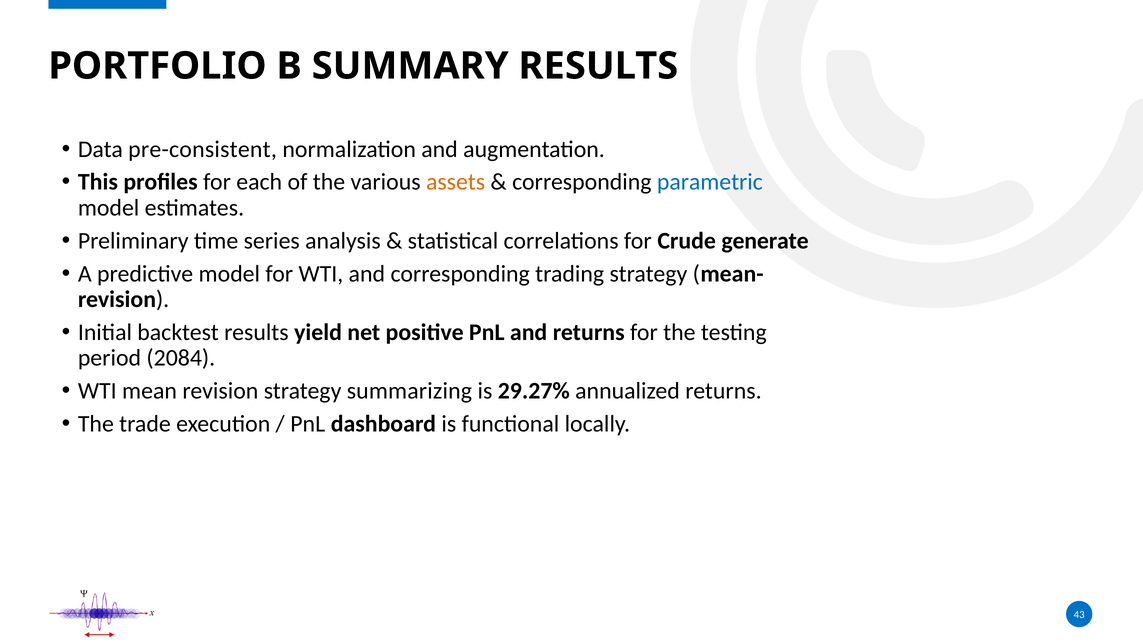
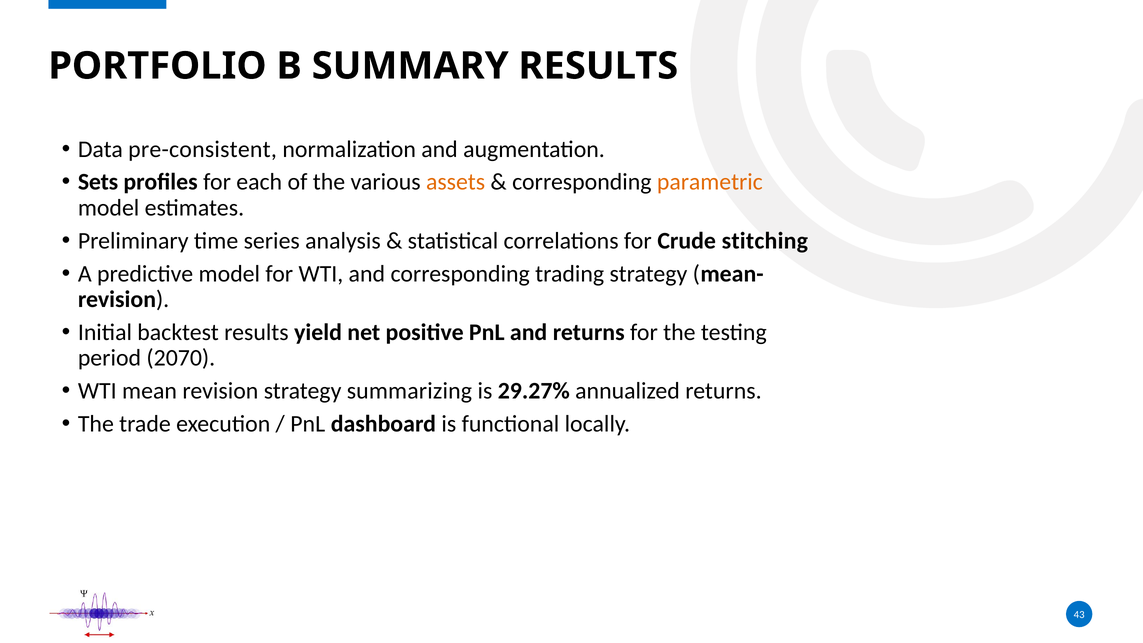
This: This -> Sets
parametric colour: blue -> orange
generate: generate -> stitching
2084: 2084 -> 2070
